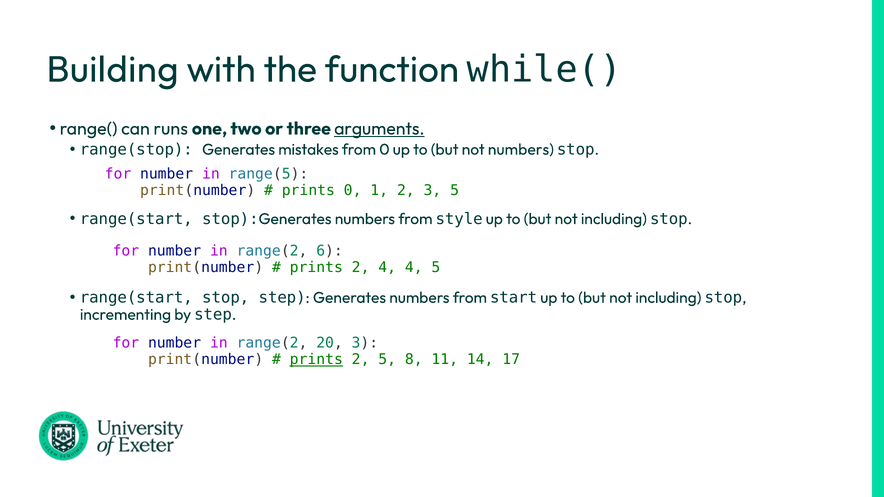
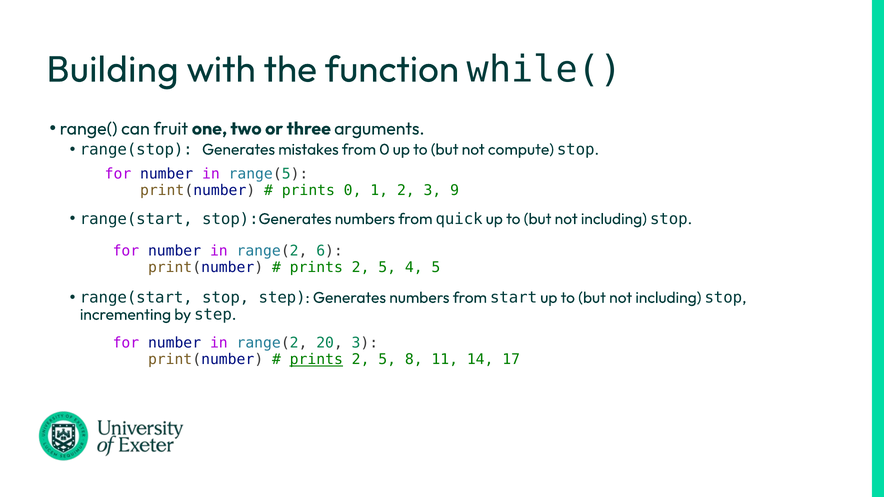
runs: runs -> fruit
arguments underline: present -> none
not numbers: numbers -> compute
3 5: 5 -> 9
style: style -> quick
4 at (387, 268): 4 -> 5
